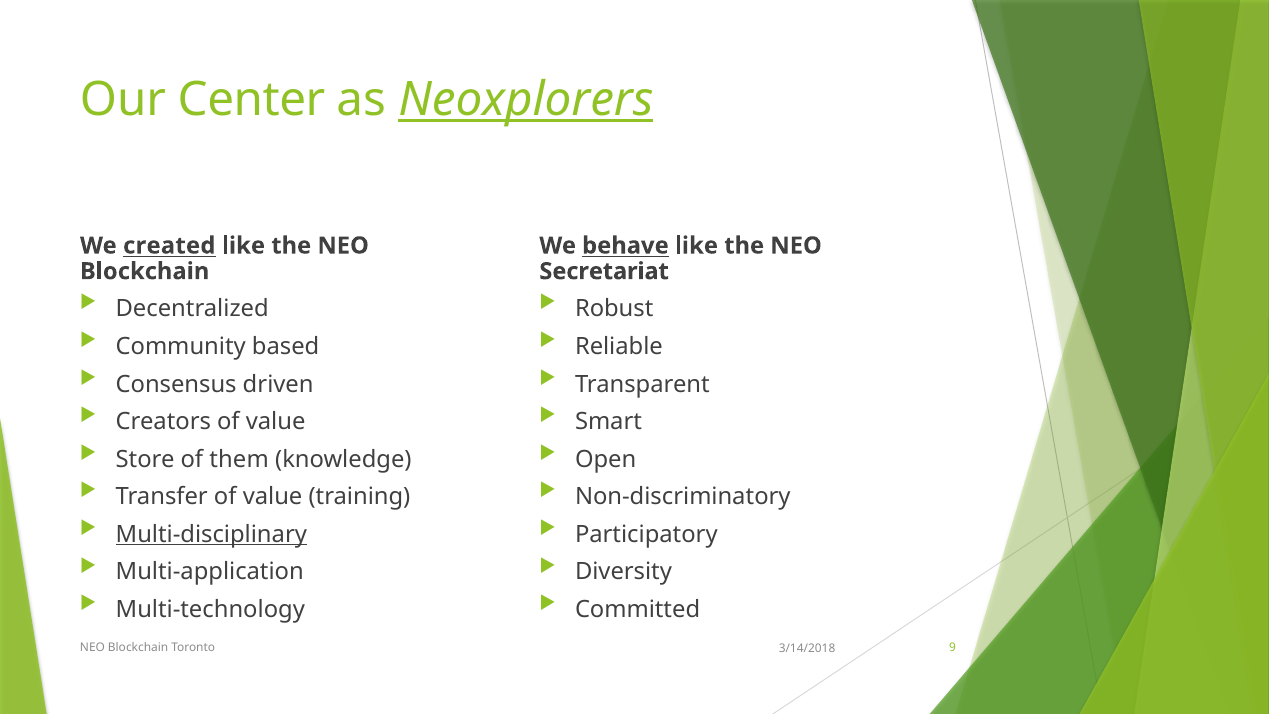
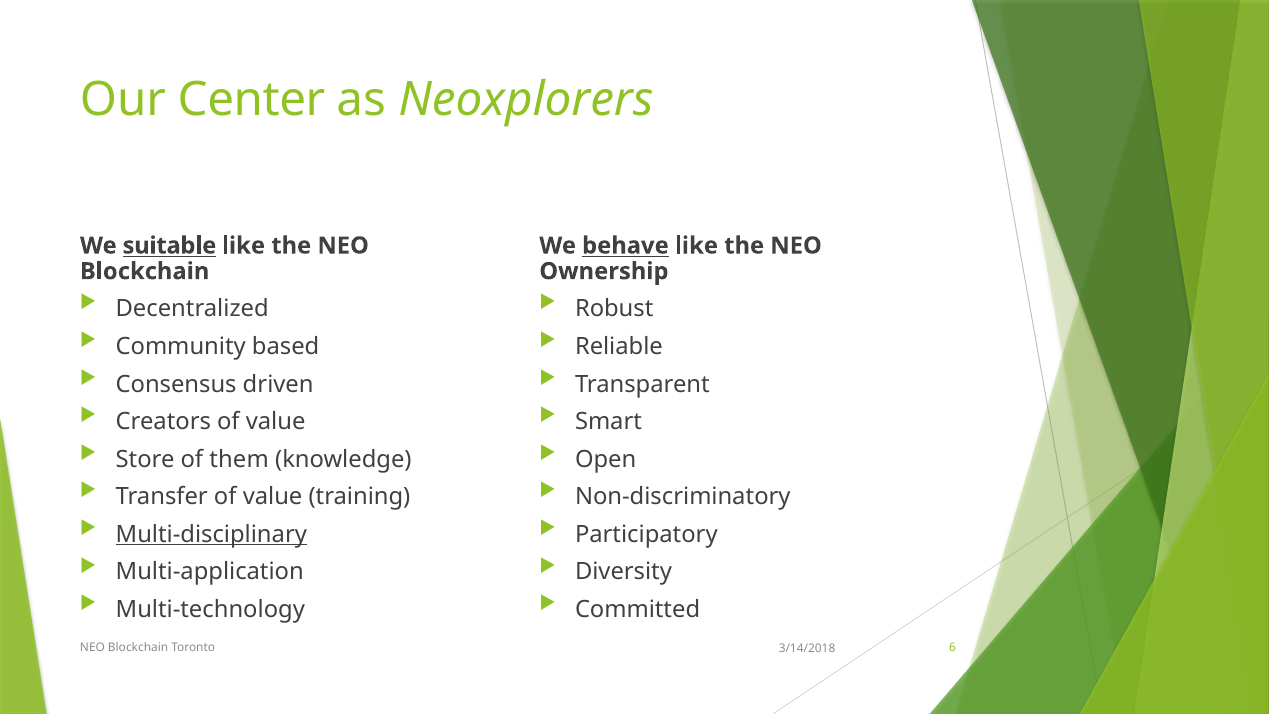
Neoxplorers underline: present -> none
created: created -> suitable
Secretariat: Secretariat -> Ownership
9: 9 -> 6
